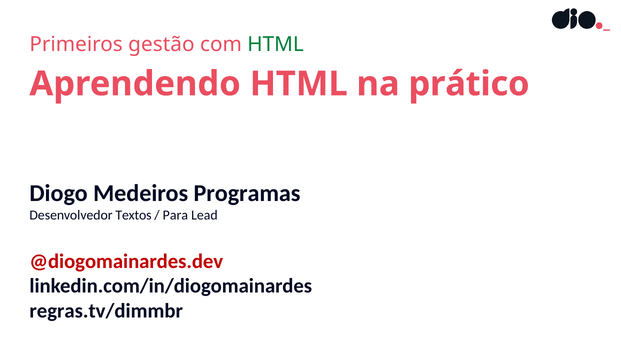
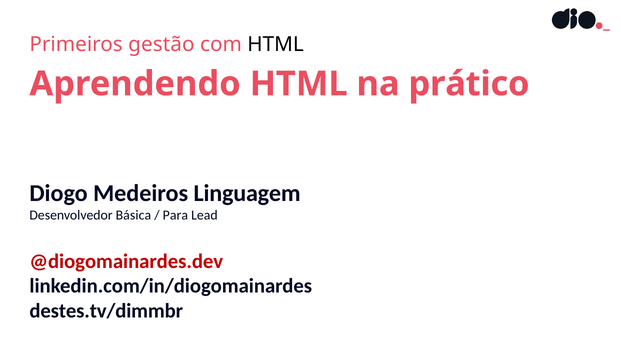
HTML at (276, 44) colour: green -> black
Programas: Programas -> Linguagem
Textos: Textos -> Básica
regras.tv/dimmbr: regras.tv/dimmbr -> destes.tv/dimmbr
